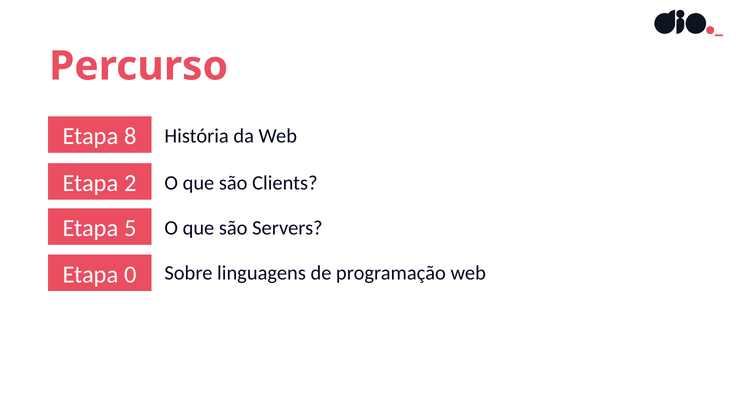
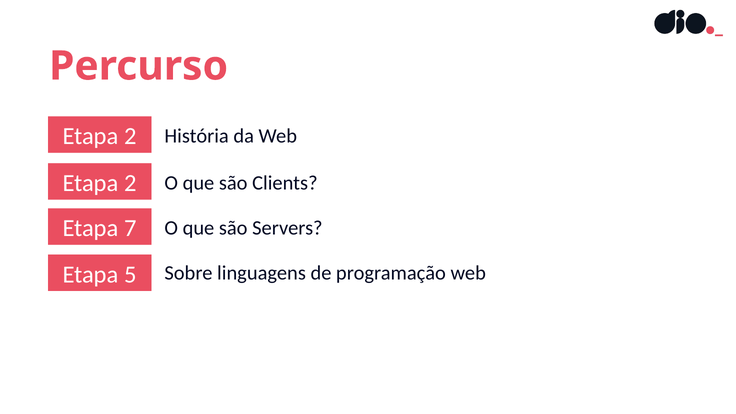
8 at (130, 136): 8 -> 2
5: 5 -> 7
0: 0 -> 5
